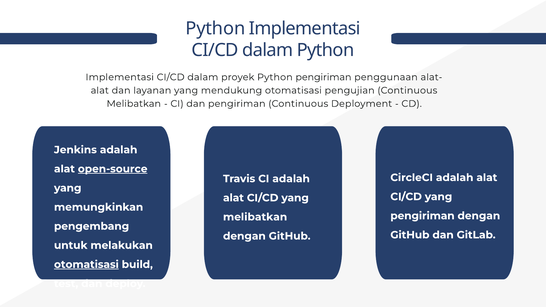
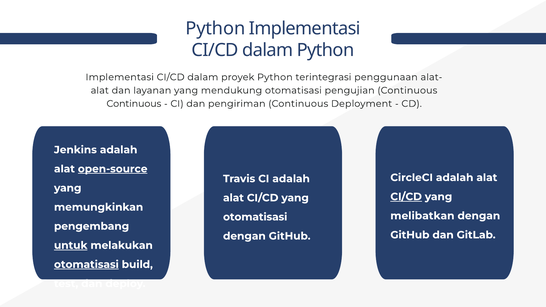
Python pengiriman: pengiriman -> terintegrasi
Melibatkan at (134, 104): Melibatkan -> Continuous
CI/CD at (406, 197) underline: none -> present
pengiriman at (422, 216): pengiriman -> melibatkan
melibatkan at (255, 217): melibatkan -> otomatisasi
untuk underline: none -> present
